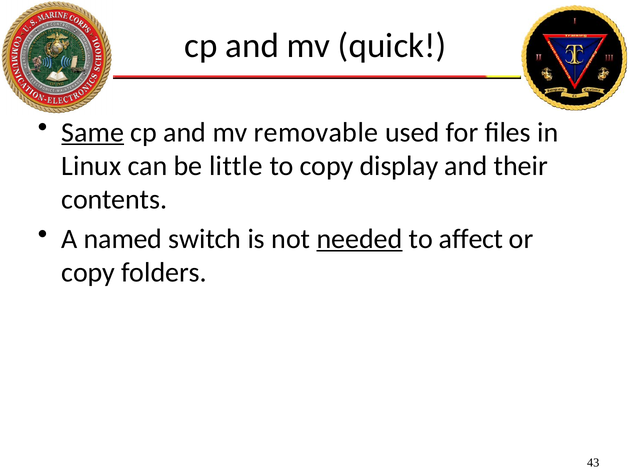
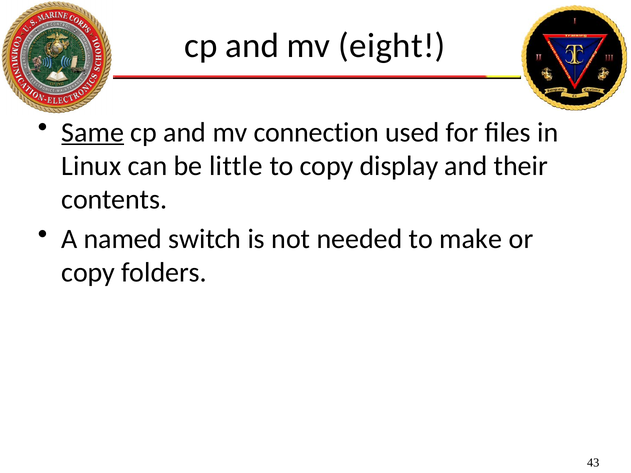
quick: quick -> eight
removable: removable -> connection
needed underline: present -> none
affect: affect -> make
